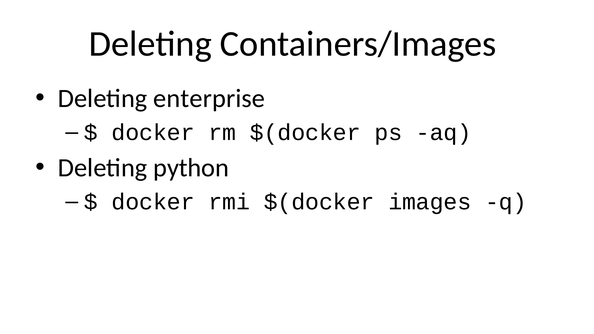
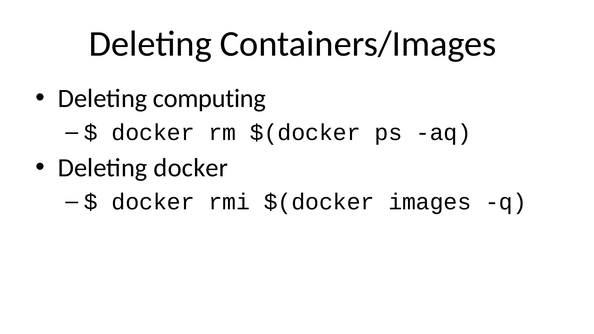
enterprise: enterprise -> computing
Deleting python: python -> docker
